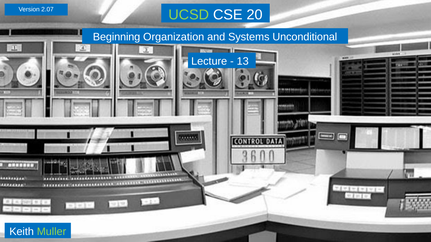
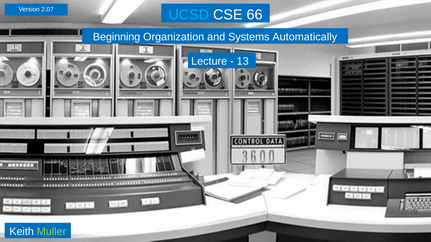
UCSD colour: light green -> light blue
20: 20 -> 66
Unconditional: Unconditional -> Automatically
